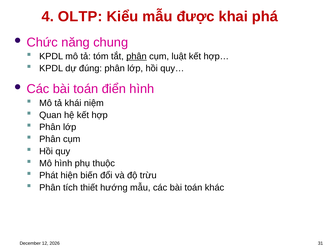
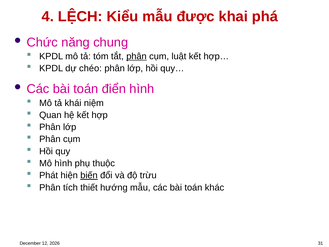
OLTP: OLTP -> LỆCH
đúng: đúng -> chéo
biến underline: none -> present
